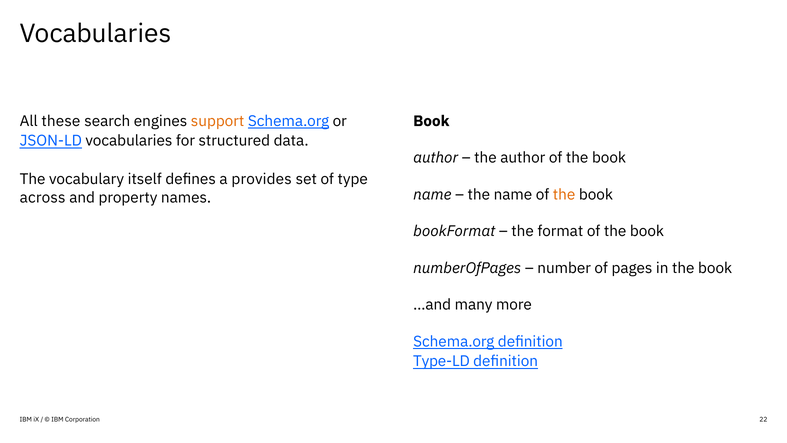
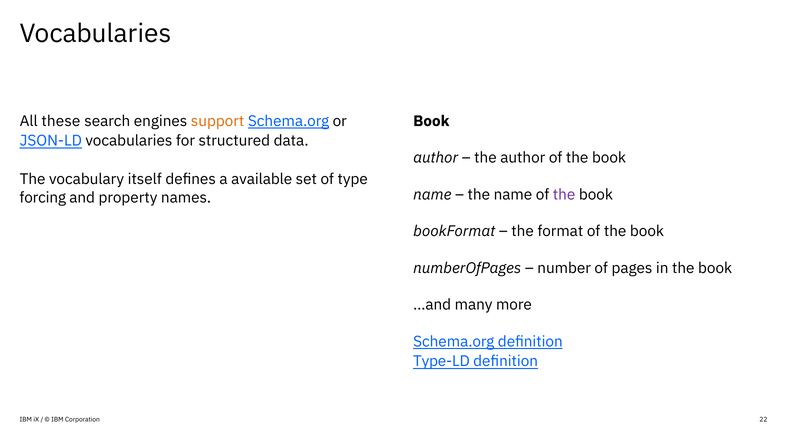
provides: provides -> available
the at (564, 195) colour: orange -> purple
across: across -> forcing
